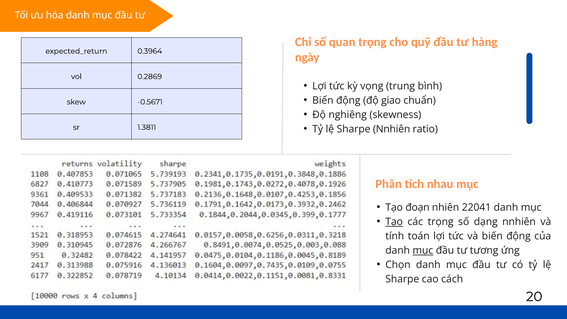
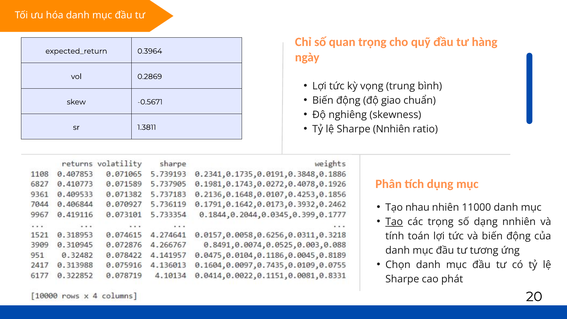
nhau: nhau -> dụng
đoạn: đoạn -> nhau
22041: 22041 -> 11000
mục at (423, 250) underline: present -> none
cách: cách -> phát
